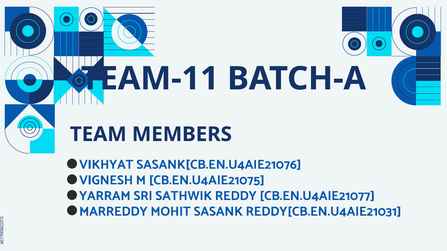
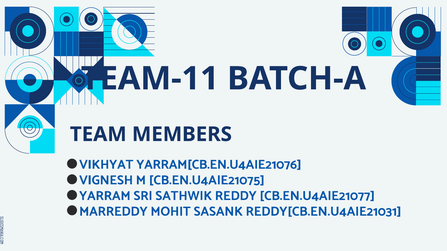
SASANK[CB.EN.U4AIE21076: SASANK[CB.EN.U4AIE21076 -> YARRAM[CB.EN.U4AIE21076
